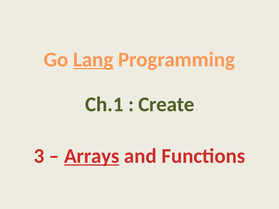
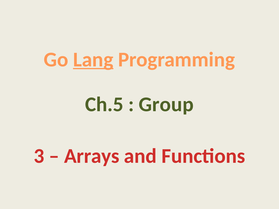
Ch.1: Ch.1 -> Ch.5
Create: Create -> Group
Arrays underline: present -> none
